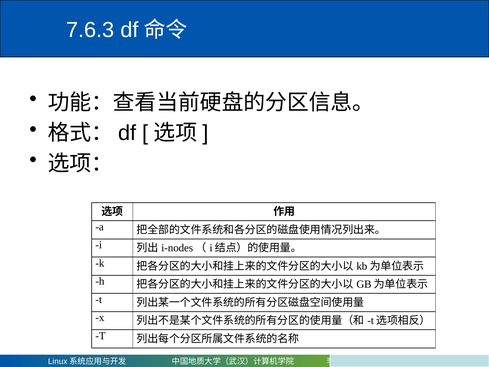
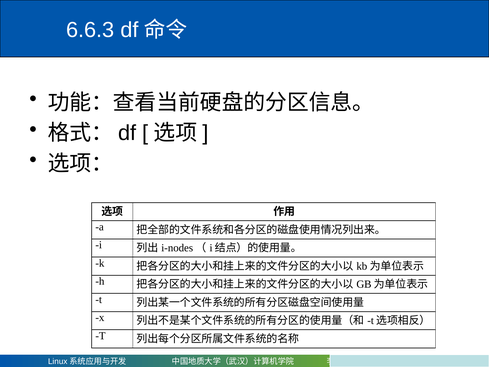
7.6.3: 7.6.3 -> 6.6.3
